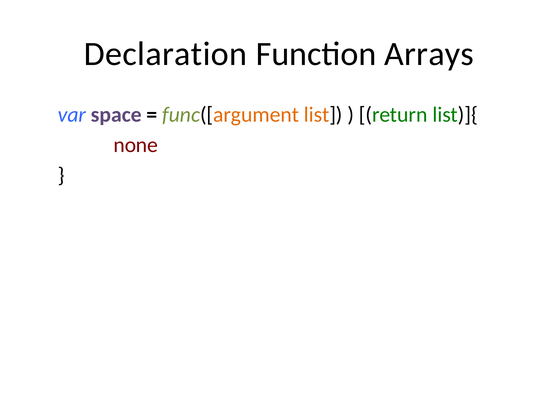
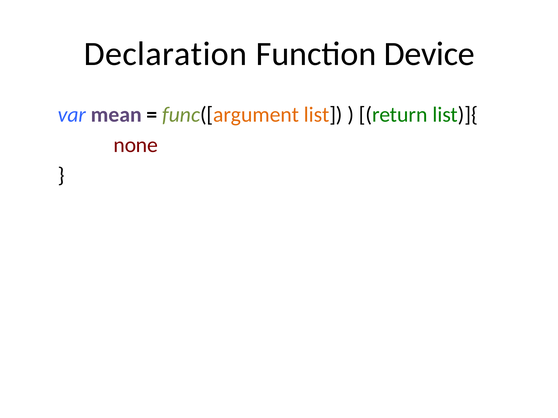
Arrays: Arrays -> Device
space: space -> mean
